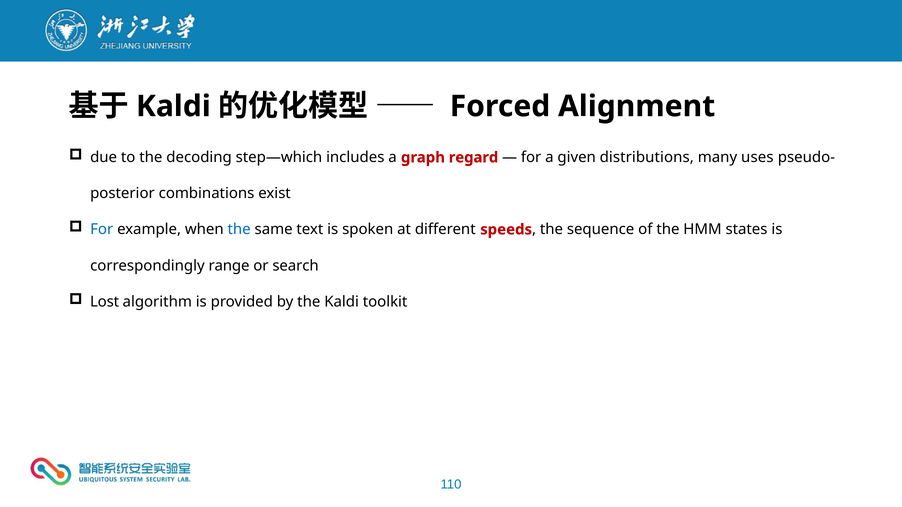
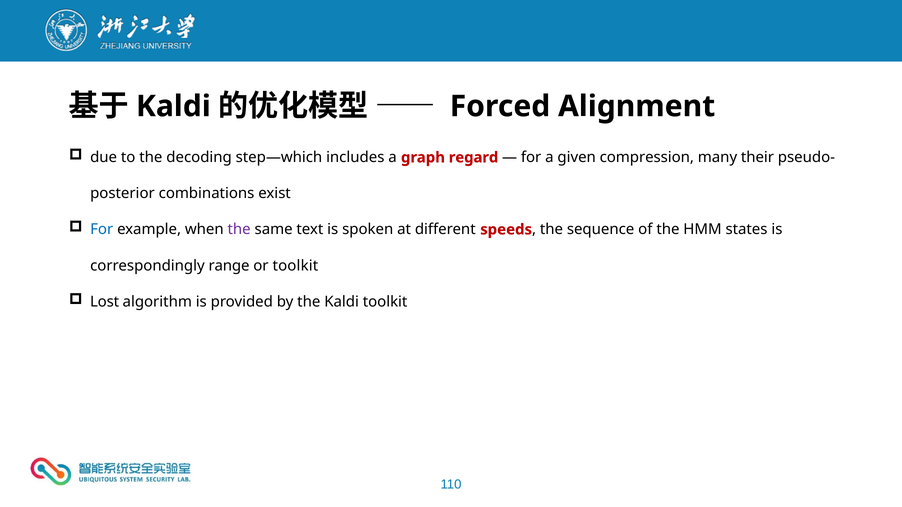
distributions: distributions -> compression
uses: uses -> their
the at (239, 230) colour: blue -> purple
or search: search -> toolkit
